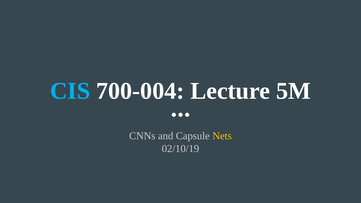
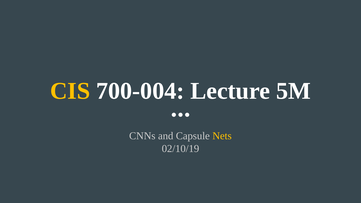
CIS colour: light blue -> yellow
